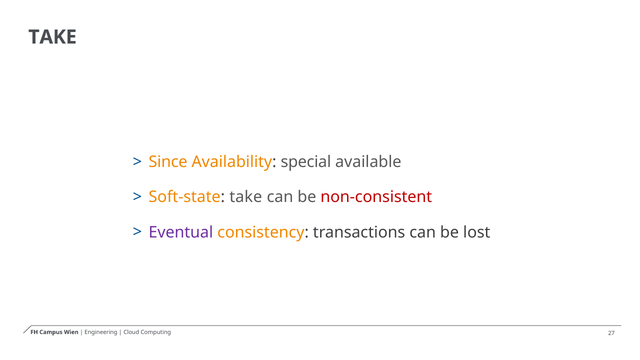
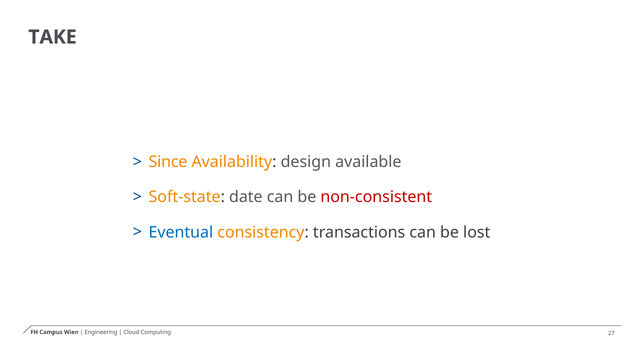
special: special -> design
Soft-state take: take -> date
Eventual colour: purple -> blue
